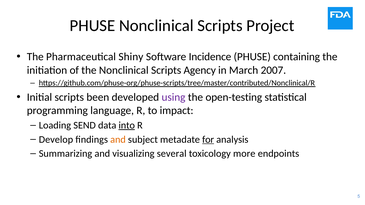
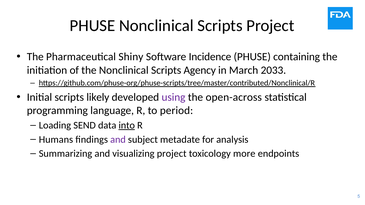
2007: 2007 -> 2033
been: been -> likely
open-testing: open-testing -> open-across
impact: impact -> period
Develop: Develop -> Humans
and at (118, 140) colour: orange -> purple
for underline: present -> none
visualizing several: several -> project
